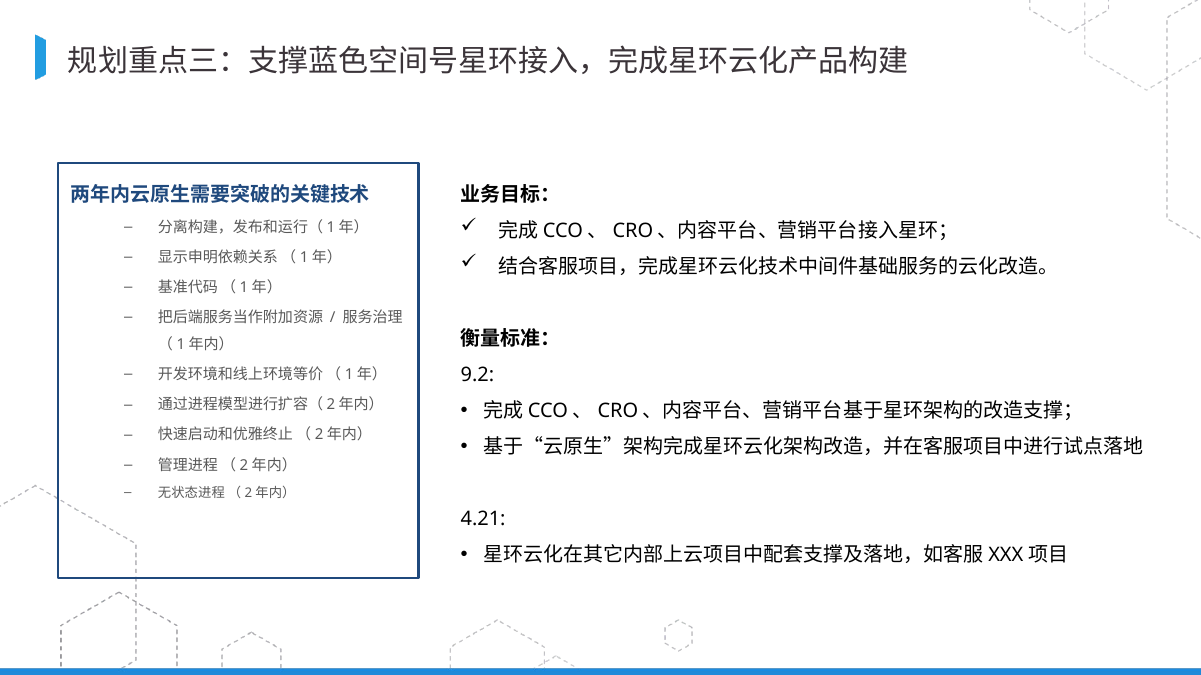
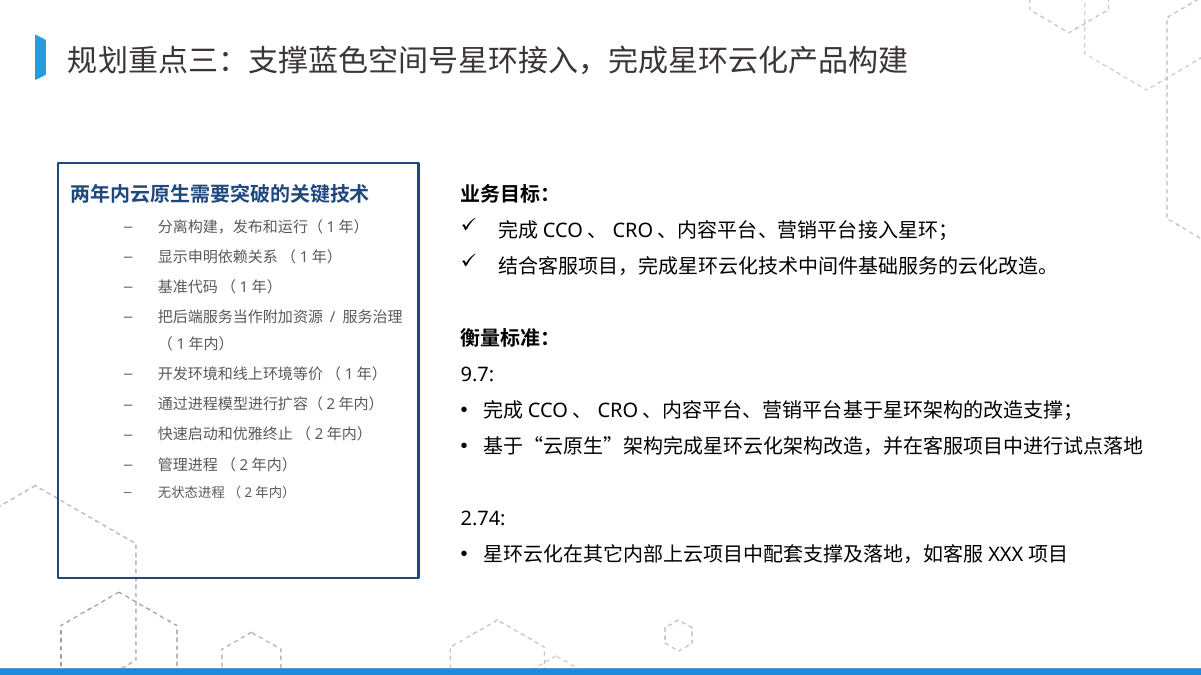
9.2: 9.2 -> 9.7
4.21: 4.21 -> 2.74
